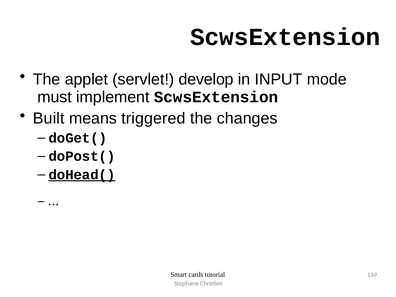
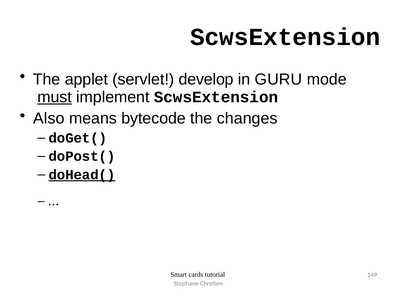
INPUT: INPUT -> GURU
must underline: none -> present
Built: Built -> Also
triggered: triggered -> bytecode
